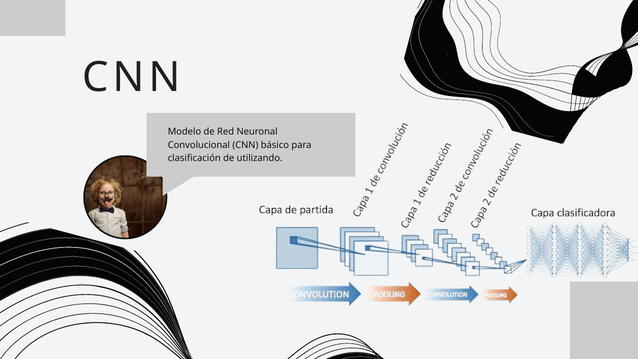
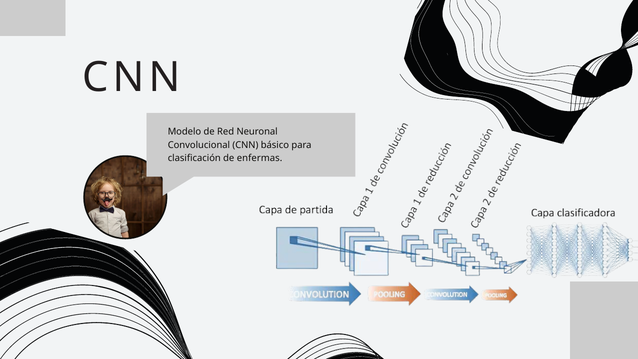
utilizando: utilizando -> enfermas
